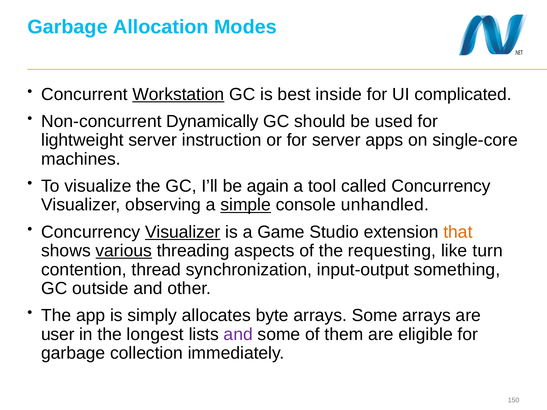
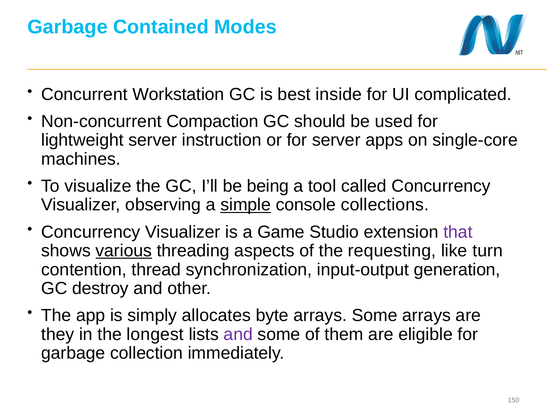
Allocation: Allocation -> Contained
Workstation underline: present -> none
Dynamically: Dynamically -> Compaction
again: again -> being
unhandled: unhandled -> collections
Visualizer at (183, 232) underline: present -> none
that colour: orange -> purple
something: something -> generation
outside: outside -> destroy
user: user -> they
